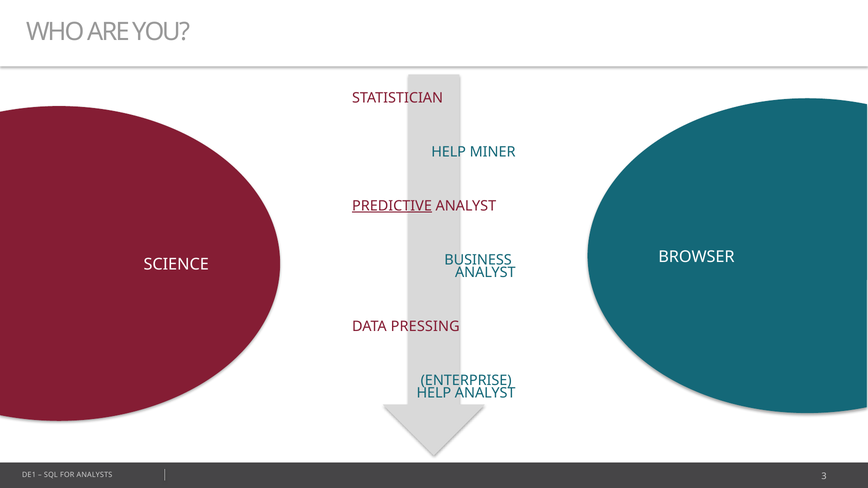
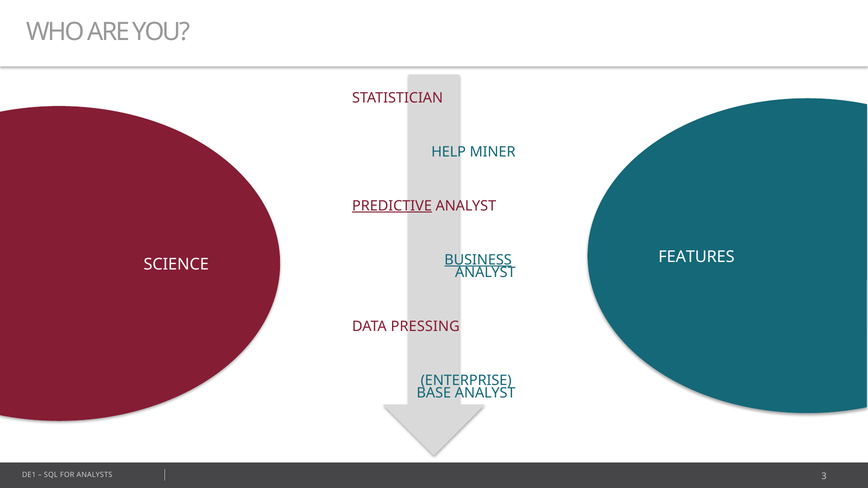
BUSINESS underline: none -> present
BROWSER: BROWSER -> FEATURES
HELP at (434, 393): HELP -> BASE
